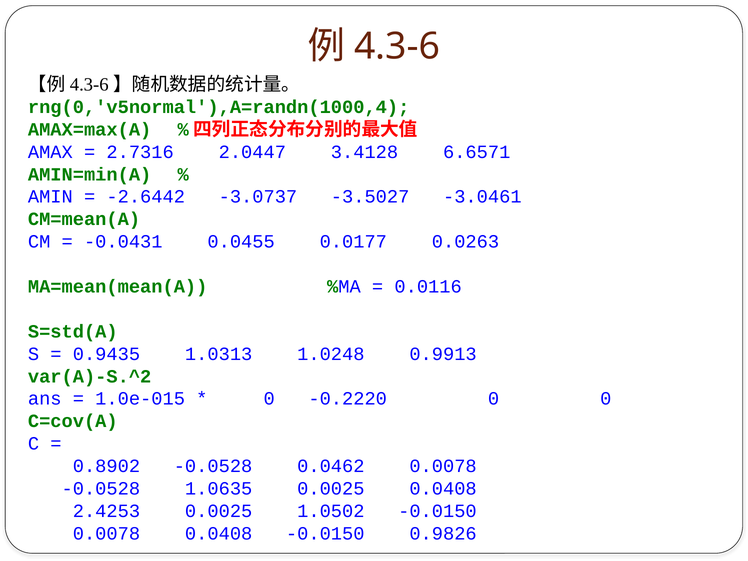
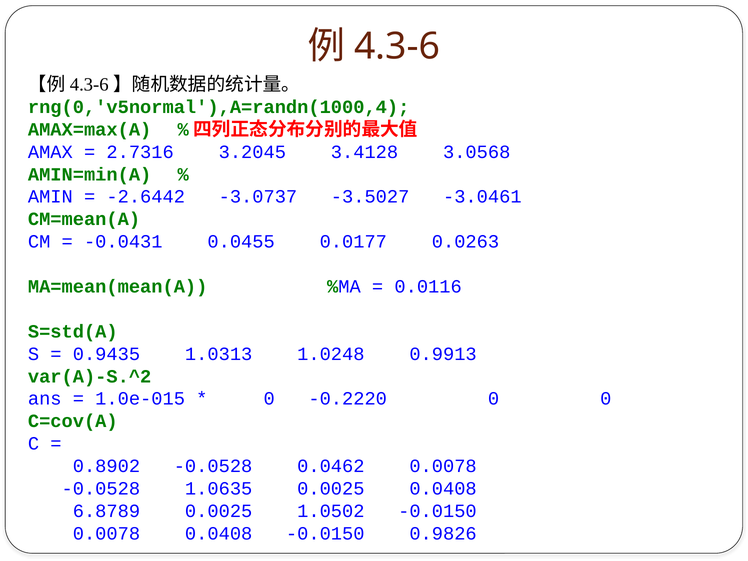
2.0447: 2.0447 -> 3.2045
6.6571: 6.6571 -> 3.0568
2.4253: 2.4253 -> 6.8789
